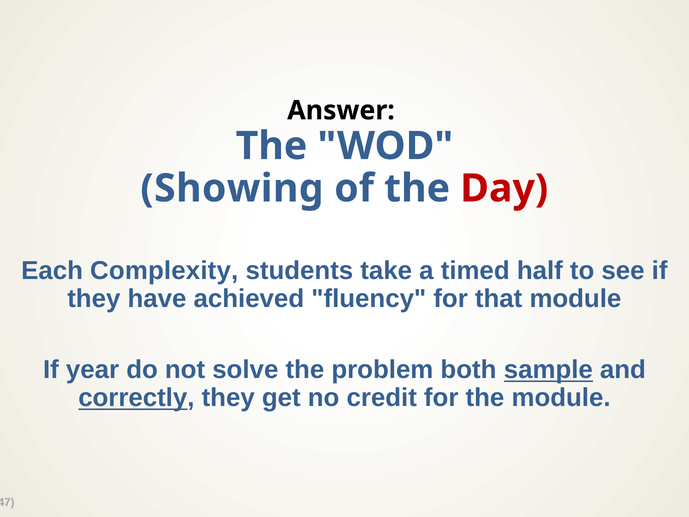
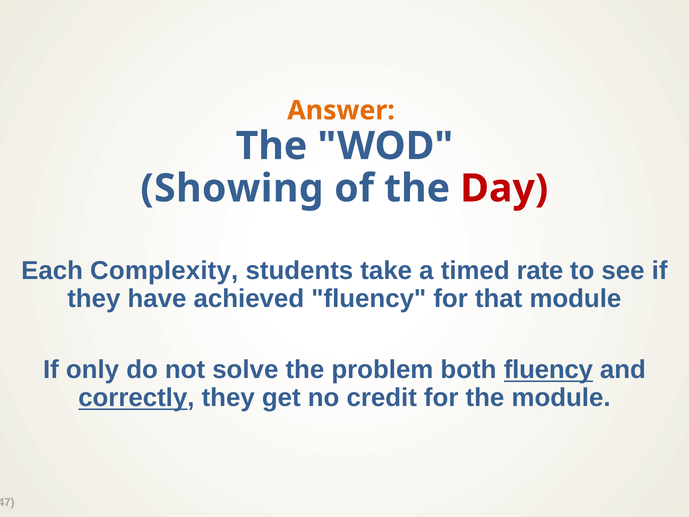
Answer colour: black -> orange
half: half -> rate
year: year -> only
both sample: sample -> fluency
